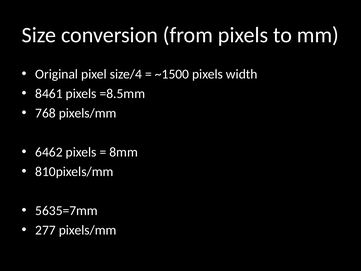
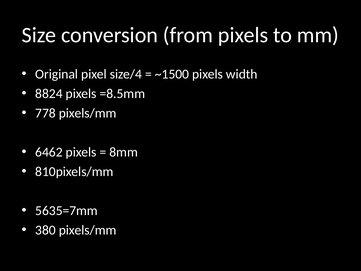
8461: 8461 -> 8824
768: 768 -> 778
277: 277 -> 380
